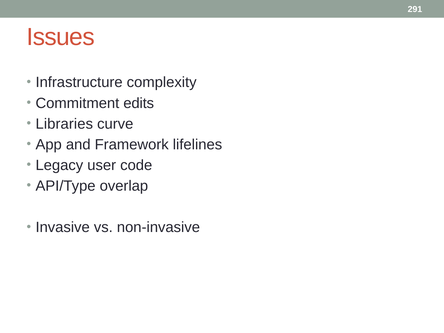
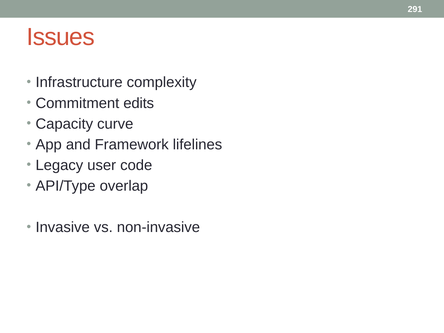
Libraries: Libraries -> Capacity
